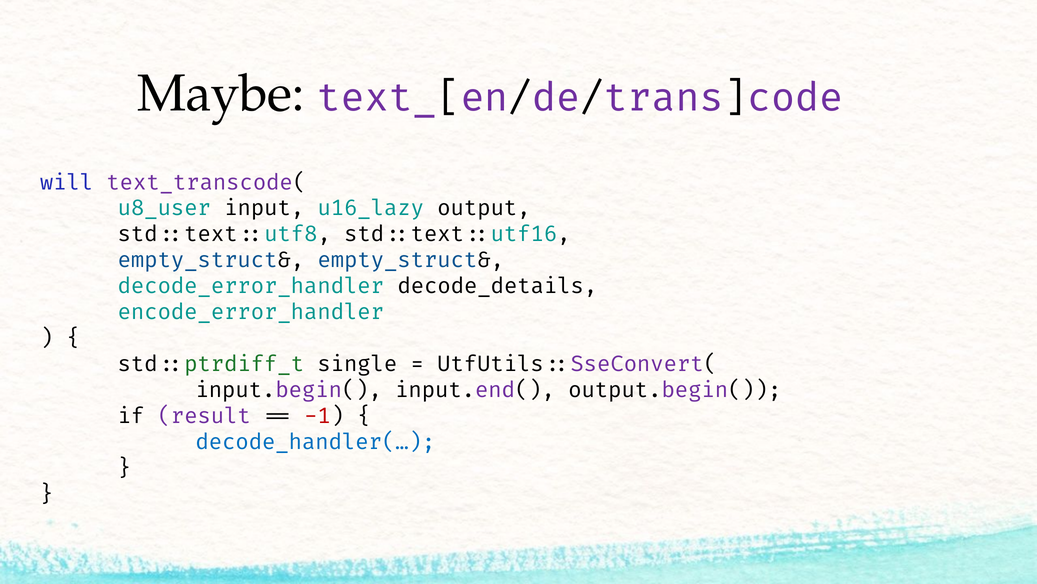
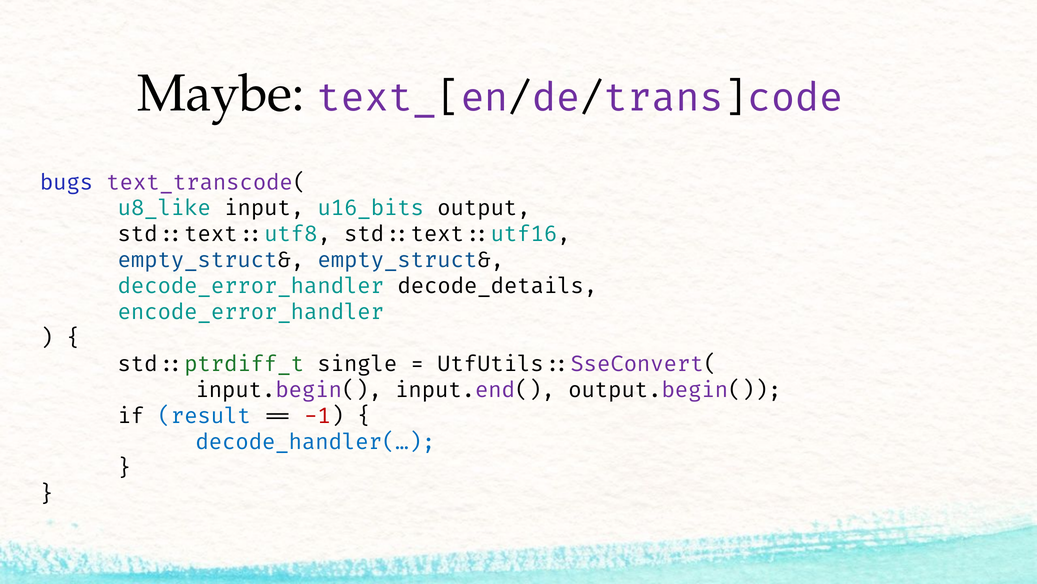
will: will -> bugs
u8_user: u8_user -> u8_like
u16_lazy: u16_lazy -> u16_bits
result colour: purple -> blue
